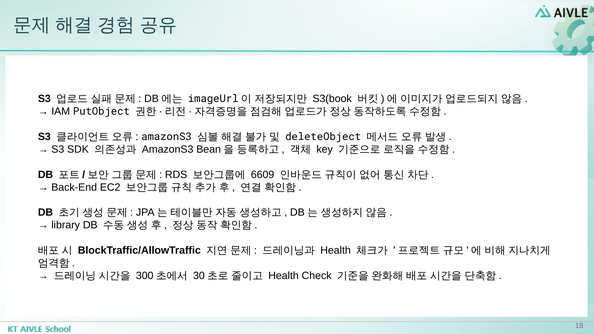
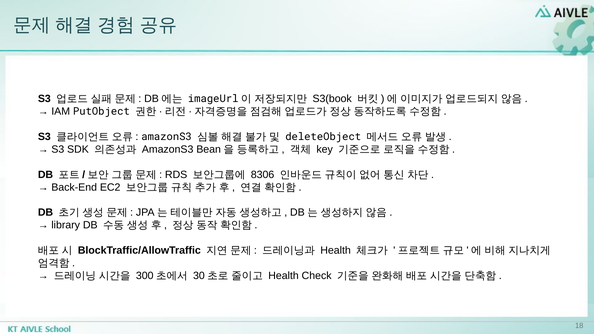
6609: 6609 -> 8306
